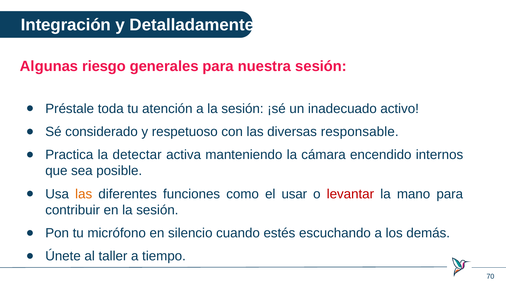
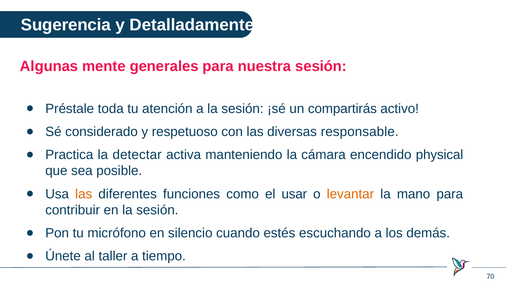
Integración: Integración -> Sugerencia
riesgo: riesgo -> mente
inadecuado: inadecuado -> compartirás
internos: internos -> physical
levantar colour: red -> orange
